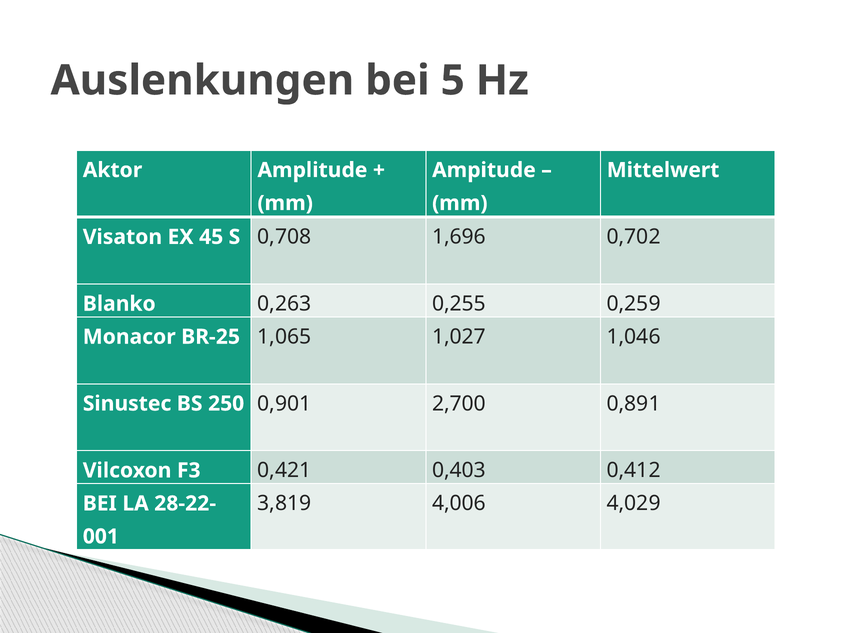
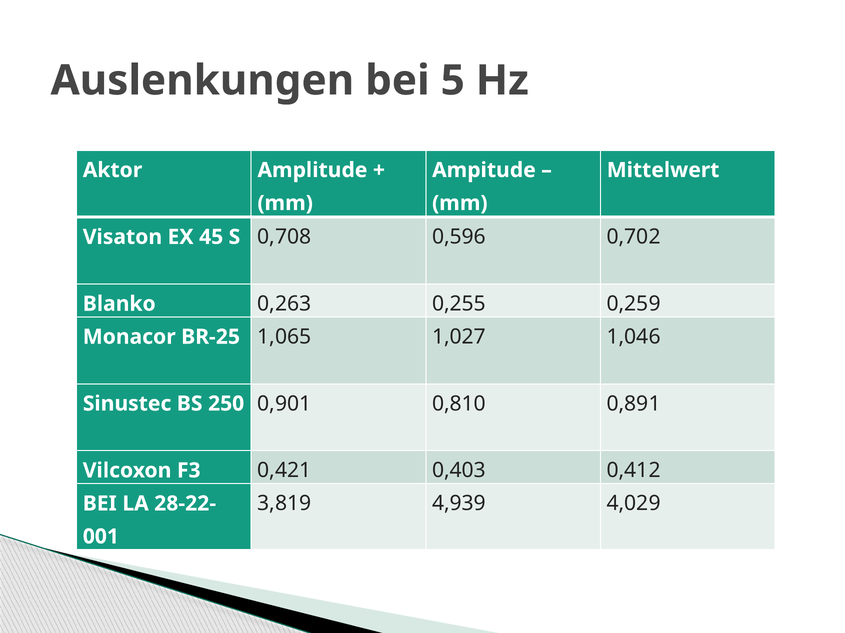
1,696: 1,696 -> 0,596
2,700: 2,700 -> 0,810
4,006: 4,006 -> 4,939
